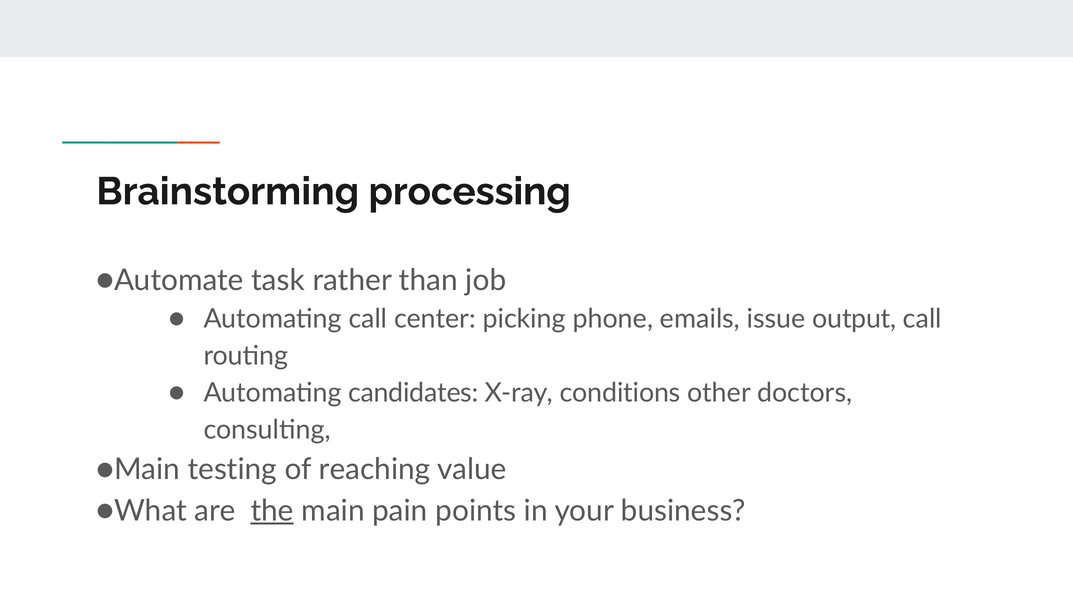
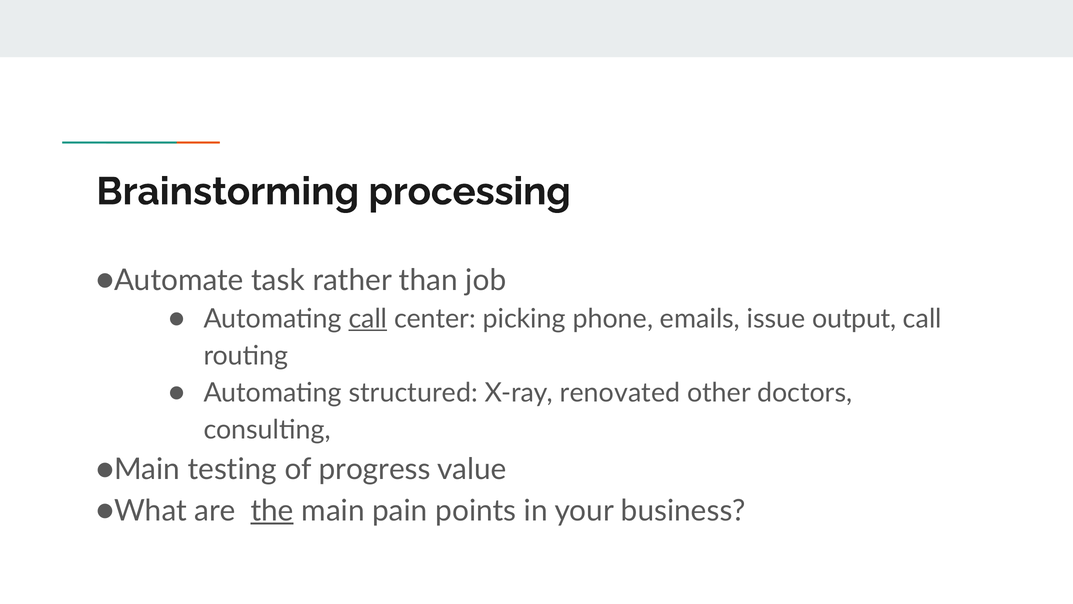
call at (368, 319) underline: none -> present
candidates: candidates -> structured
conditions: conditions -> renovated
reaching: reaching -> progress
